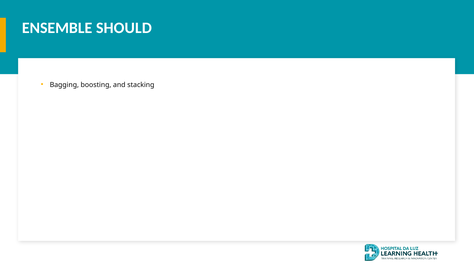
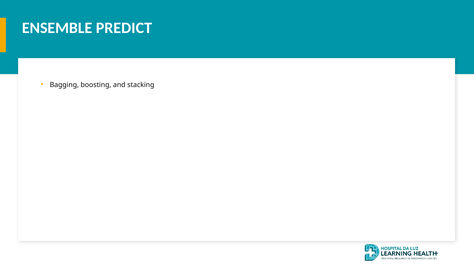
SHOULD: SHOULD -> PREDICT
